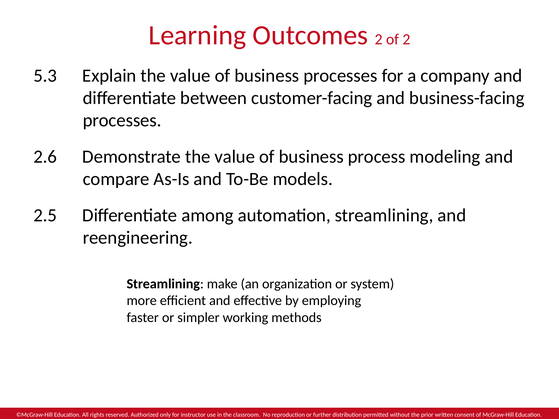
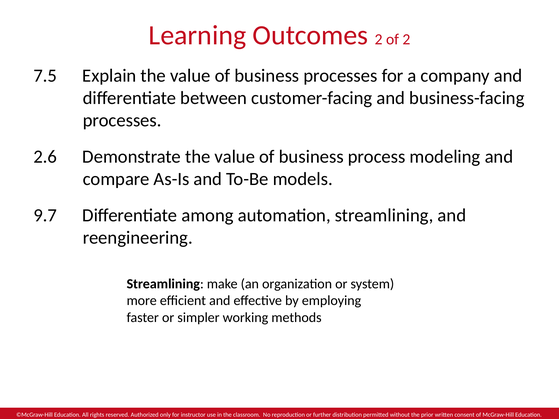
5.3: 5.3 -> 7.5
2.5: 2.5 -> 9.7
